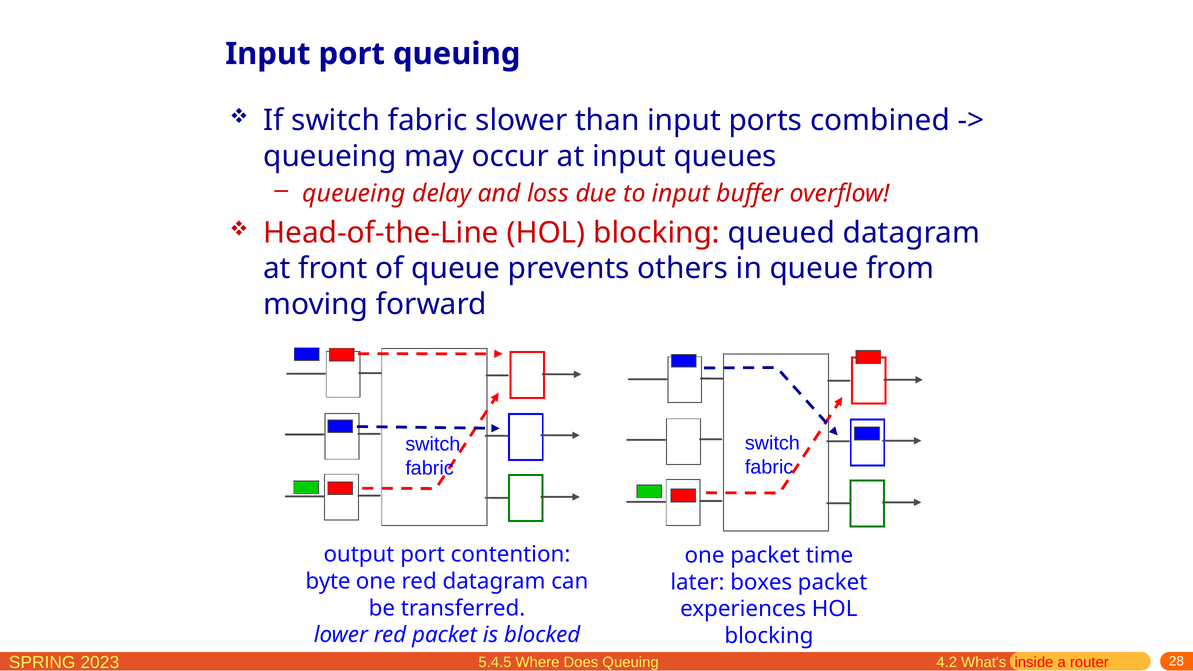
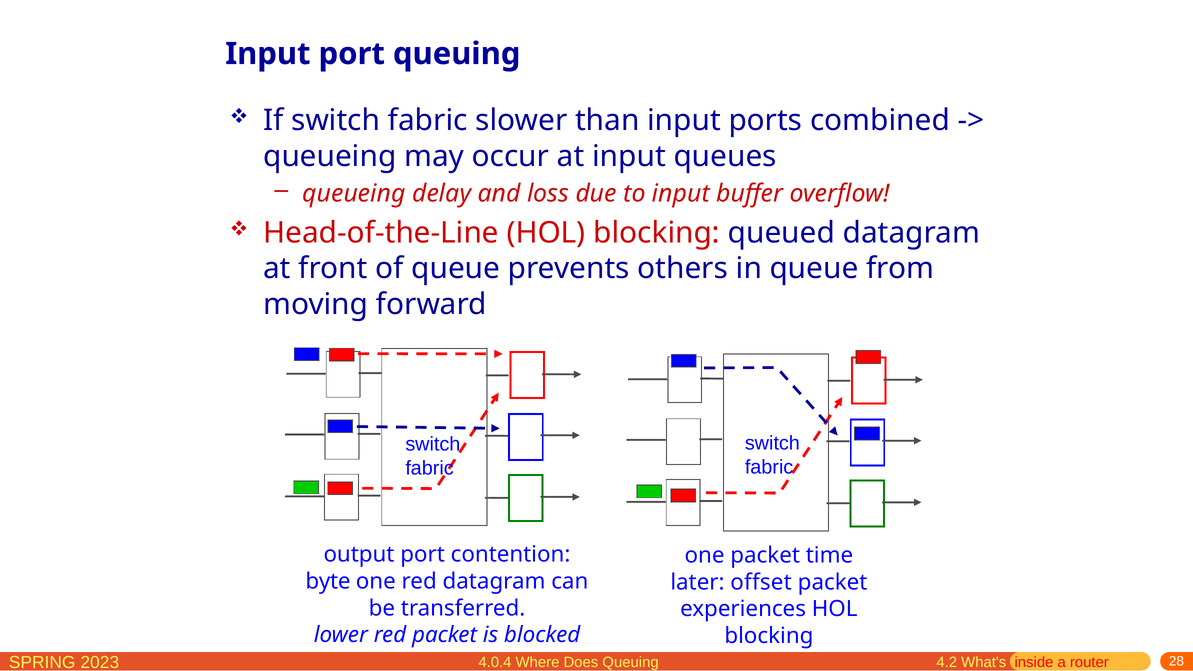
boxes: boxes -> offset
5.4.5: 5.4.5 -> 4.0.4
